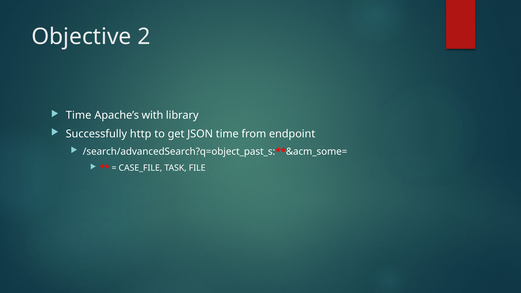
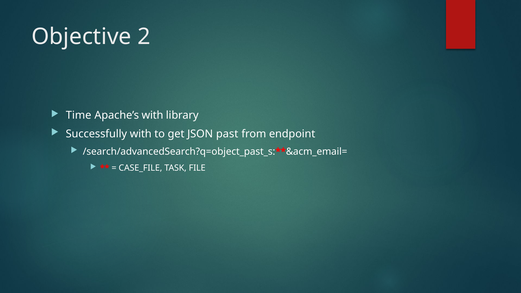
Successfully http: http -> with
JSON time: time -> past
&acm_some=: &acm_some= -> &acm_email=
